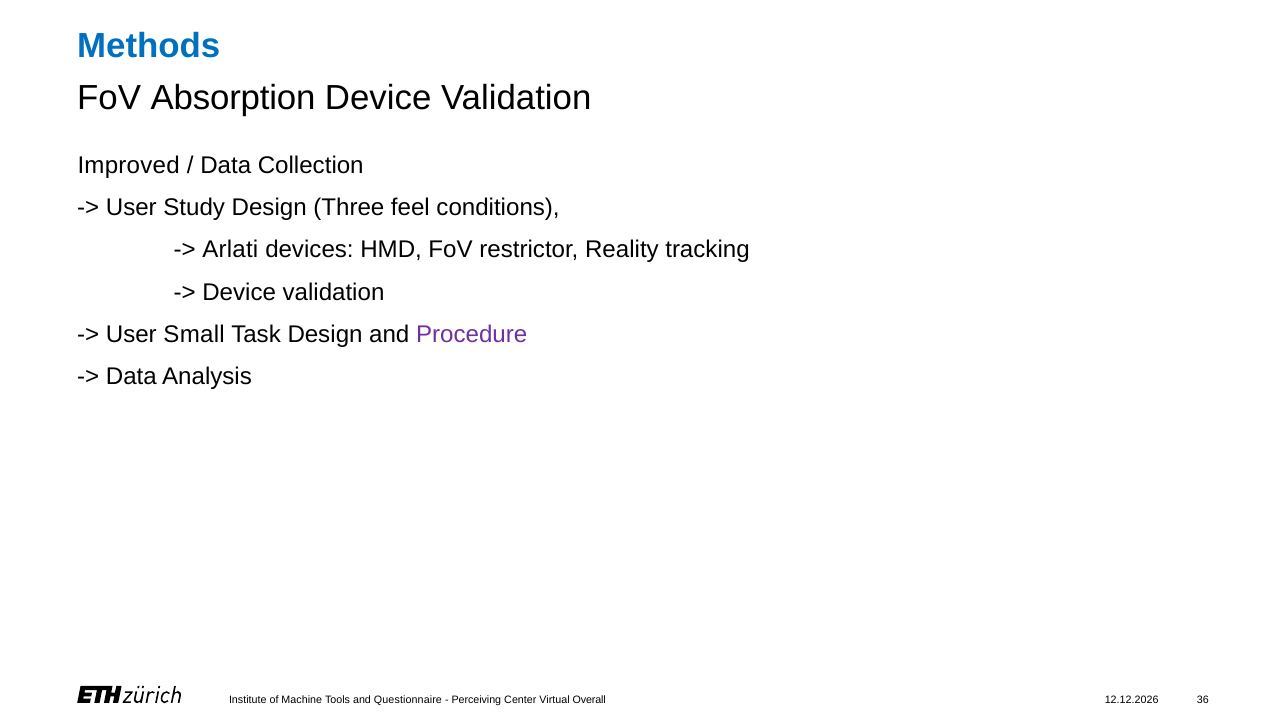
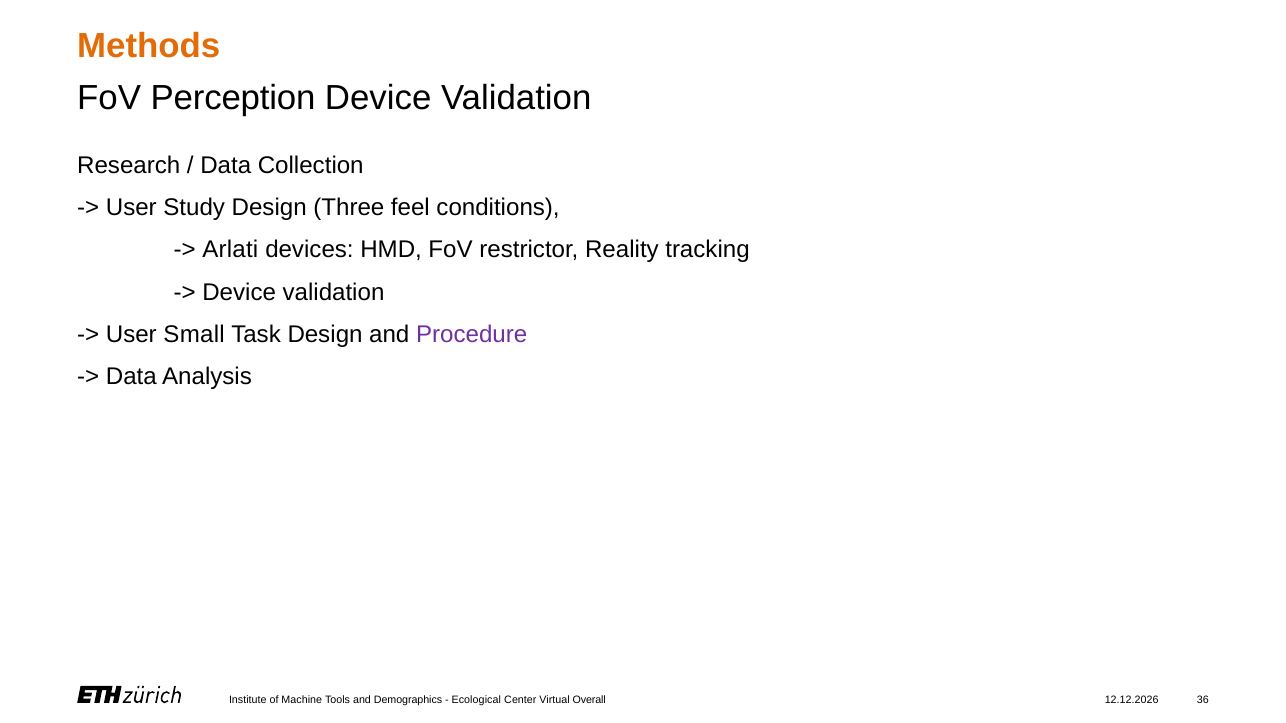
Methods colour: blue -> orange
Absorption: Absorption -> Perception
Improved: Improved -> Research
Questionnaire: Questionnaire -> Demographics
Perceiving: Perceiving -> Ecological
